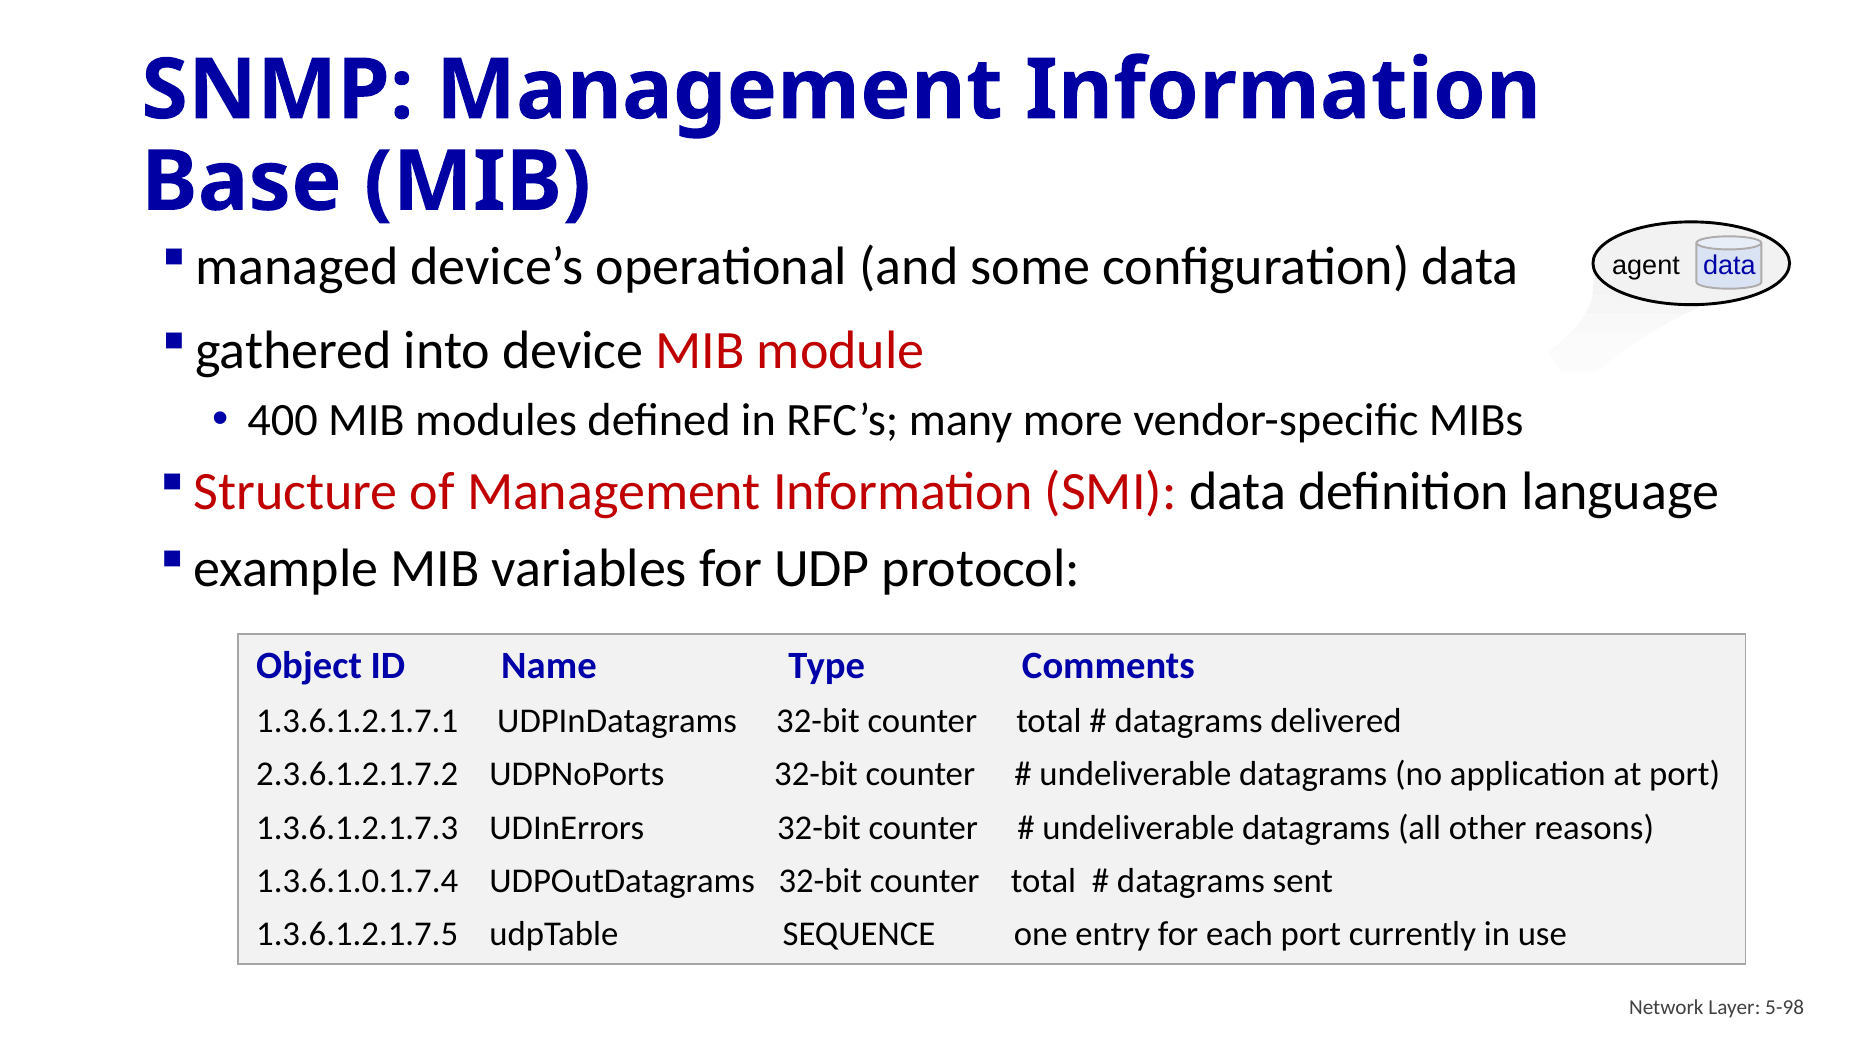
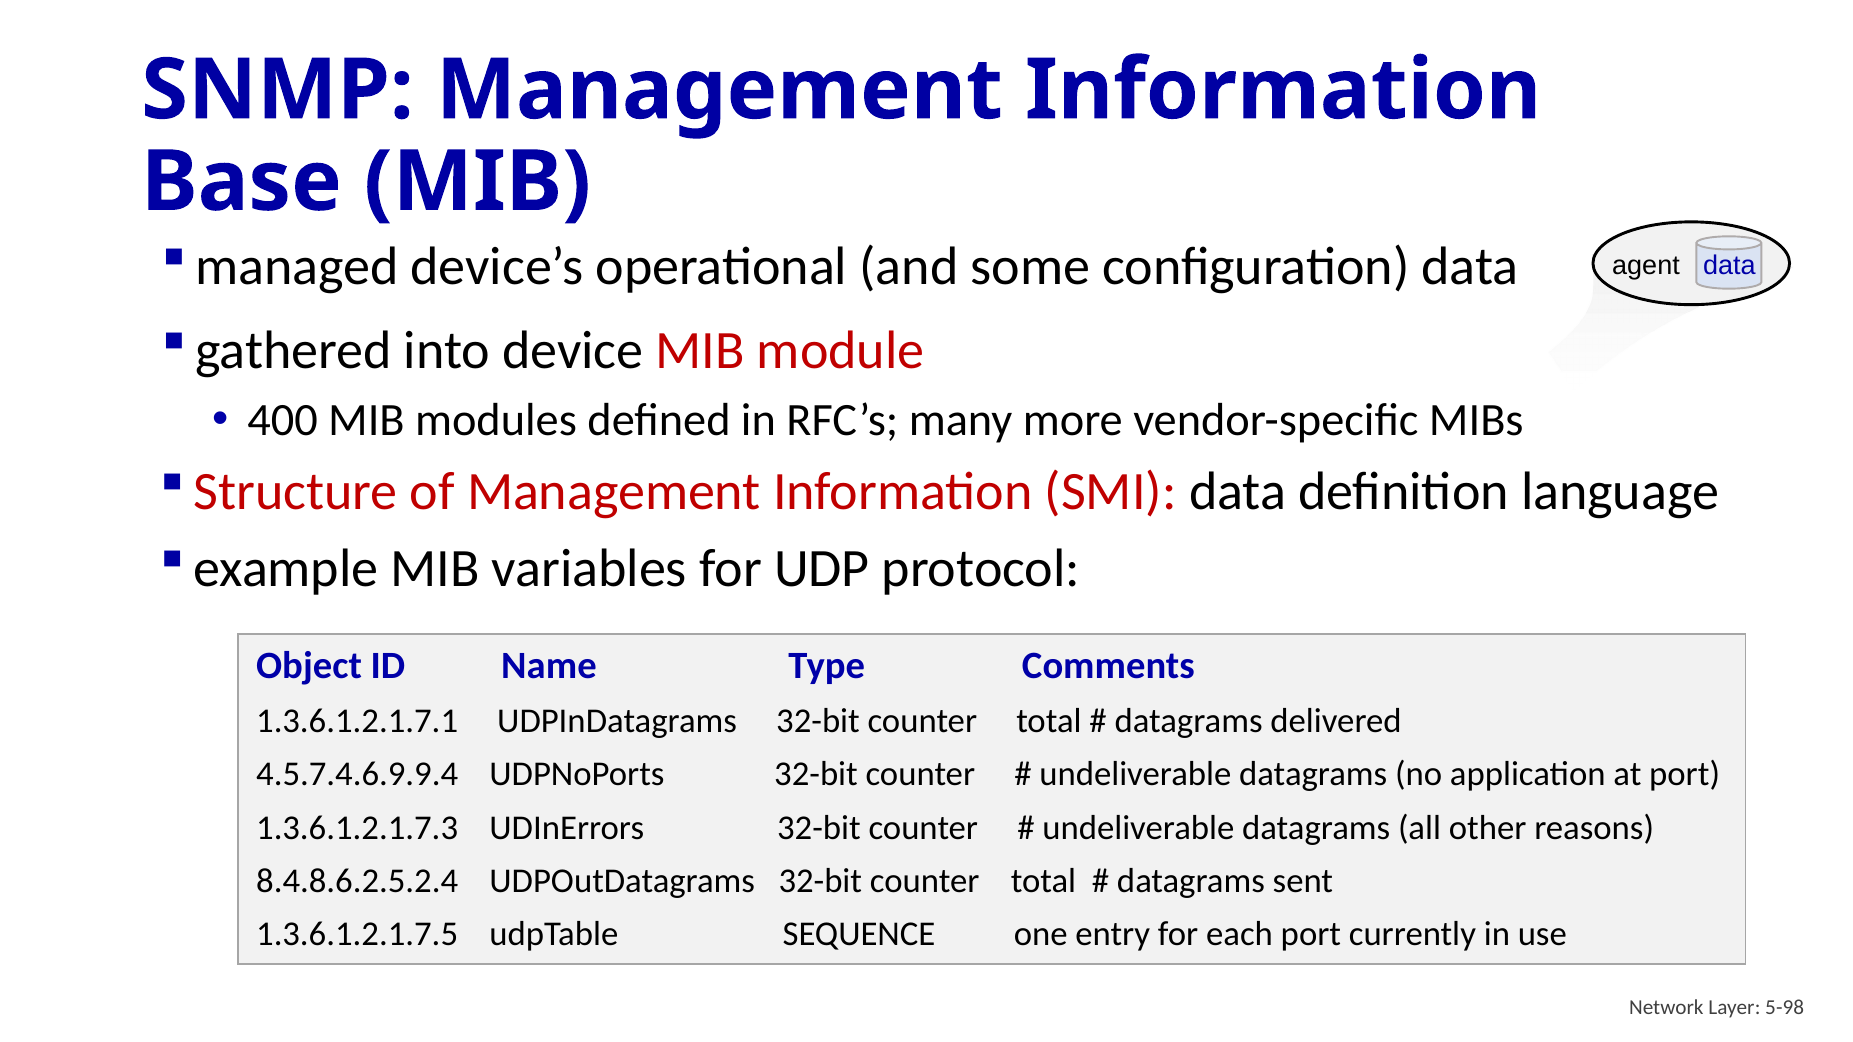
2.3.6.1.2.1.7.2: 2.3.6.1.2.1.7.2 -> 4.5.7.4.6.9.9.4
1.3.6.1.0.1.7.4: 1.3.6.1.0.1.7.4 -> 8.4.8.6.2.5.2.4
